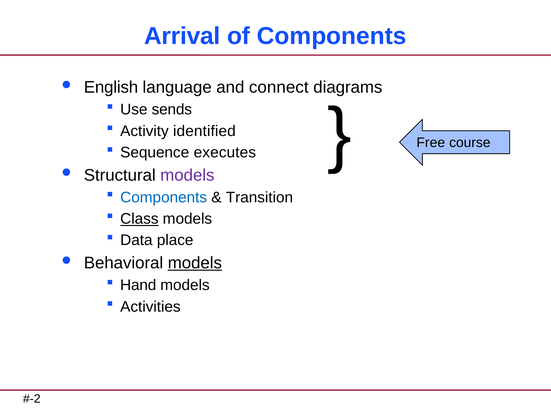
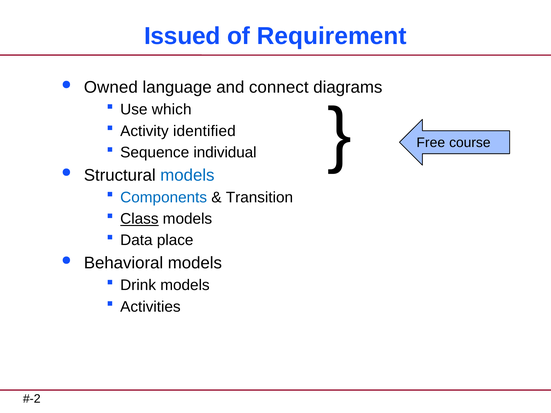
Arrival: Arrival -> Issued
of Components: Components -> Requirement
English: English -> Owned
sends: sends -> which
executes: executes -> individual
models at (187, 175) colour: purple -> blue
models at (195, 263) underline: present -> none
Hand: Hand -> Drink
